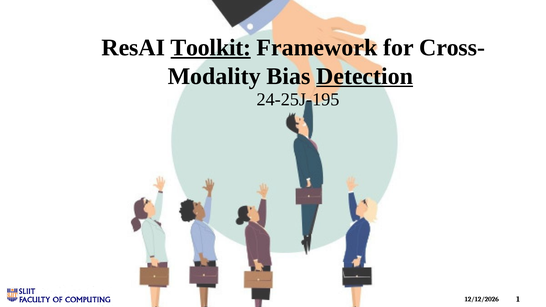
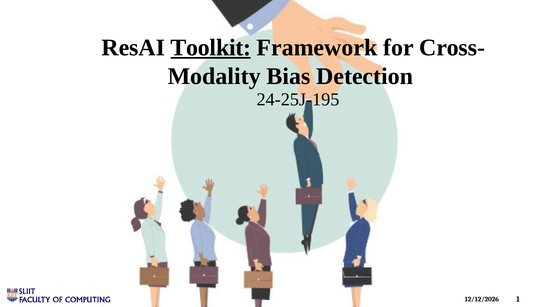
Detection underline: present -> none
